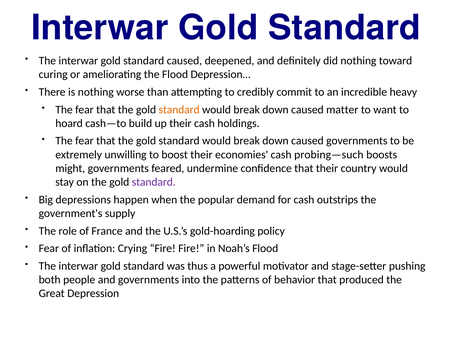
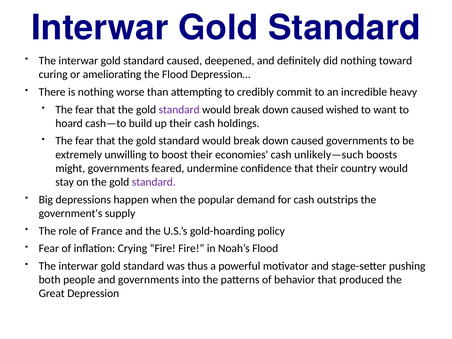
standard at (179, 110) colour: orange -> purple
matter: matter -> wished
probing—such: probing—such -> unlikely—such
